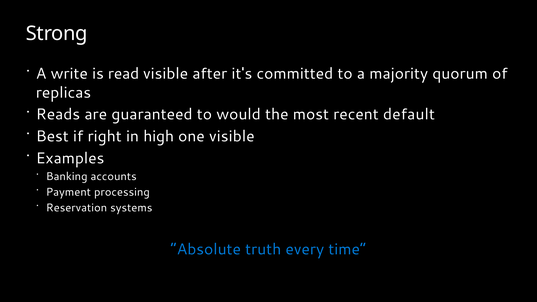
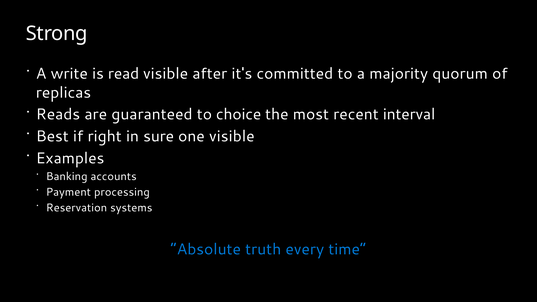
would: would -> choice
default: default -> interval
high: high -> sure
